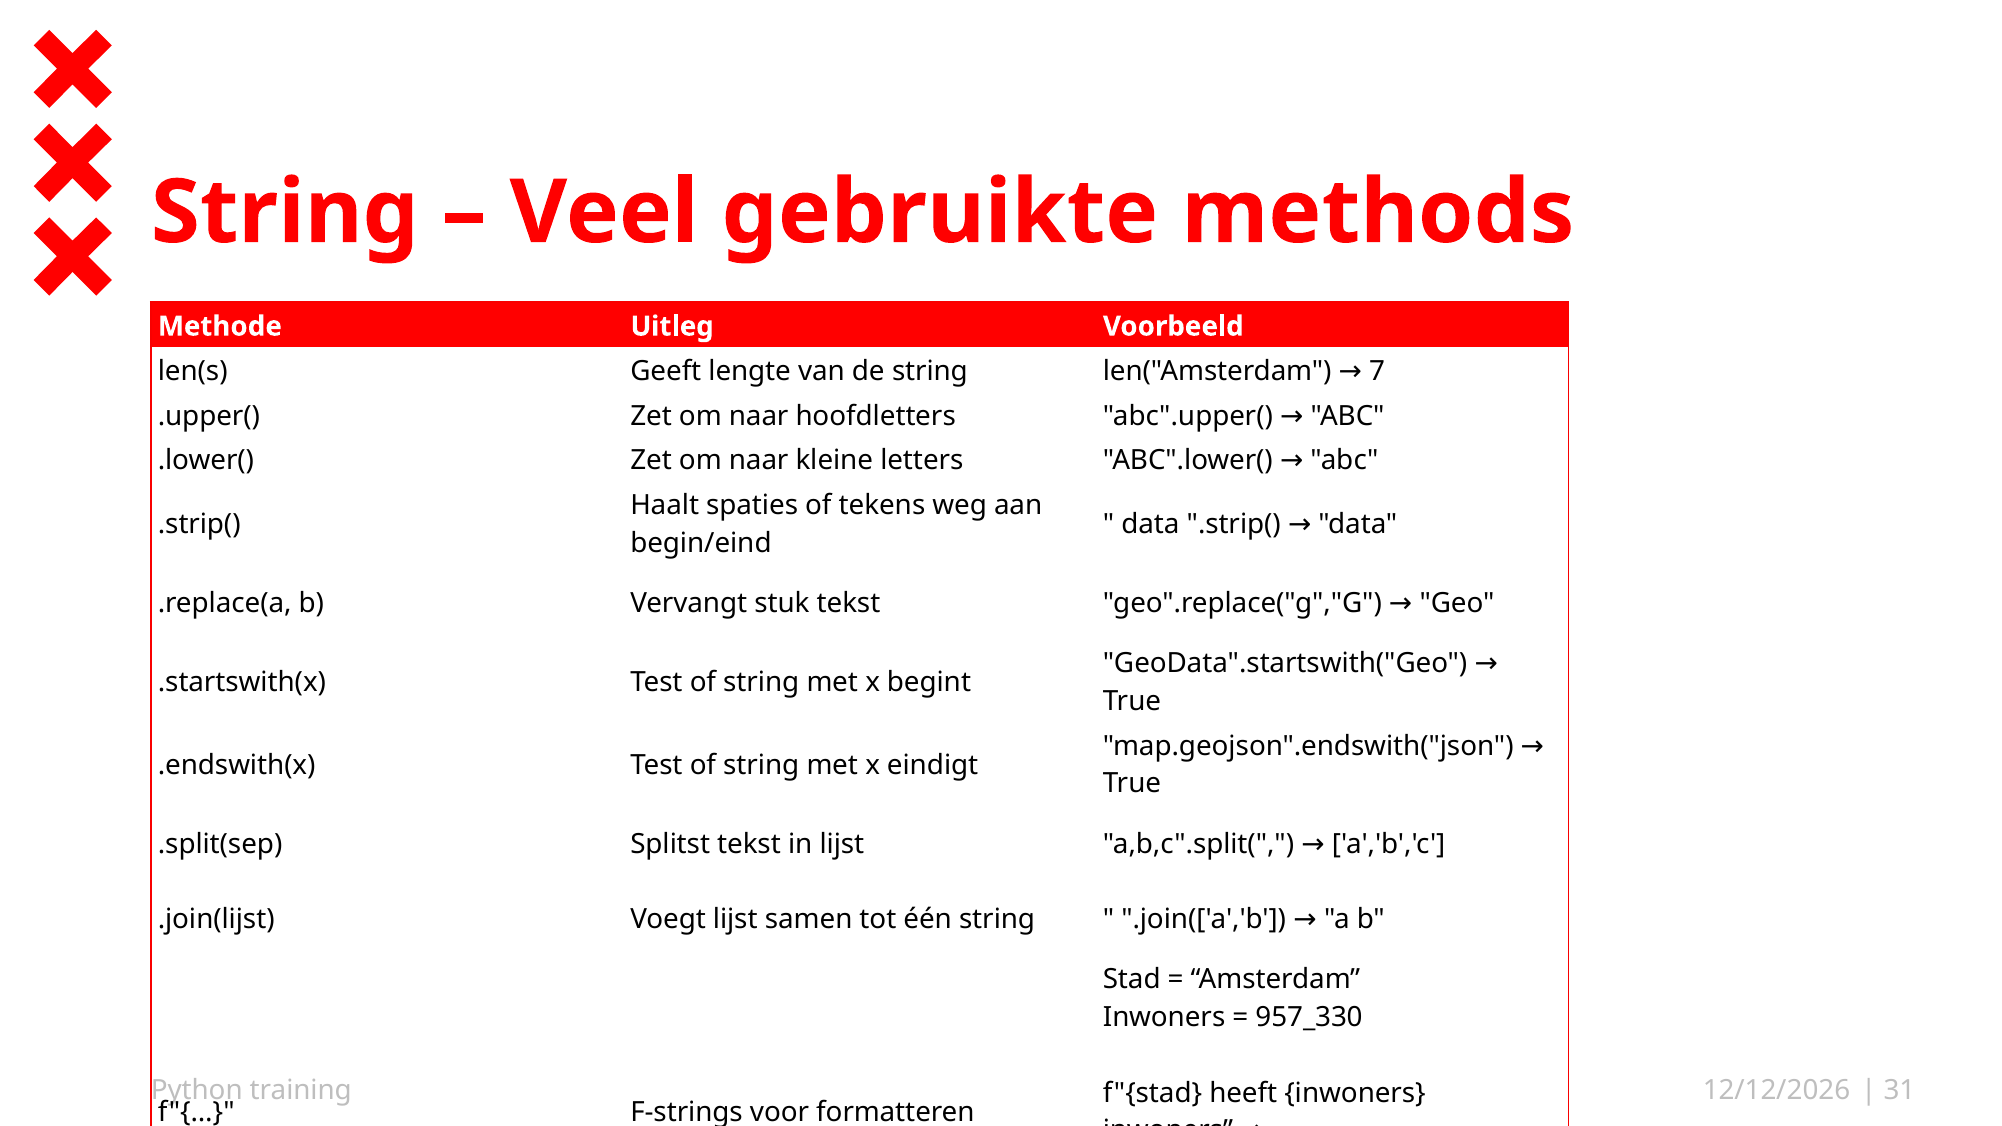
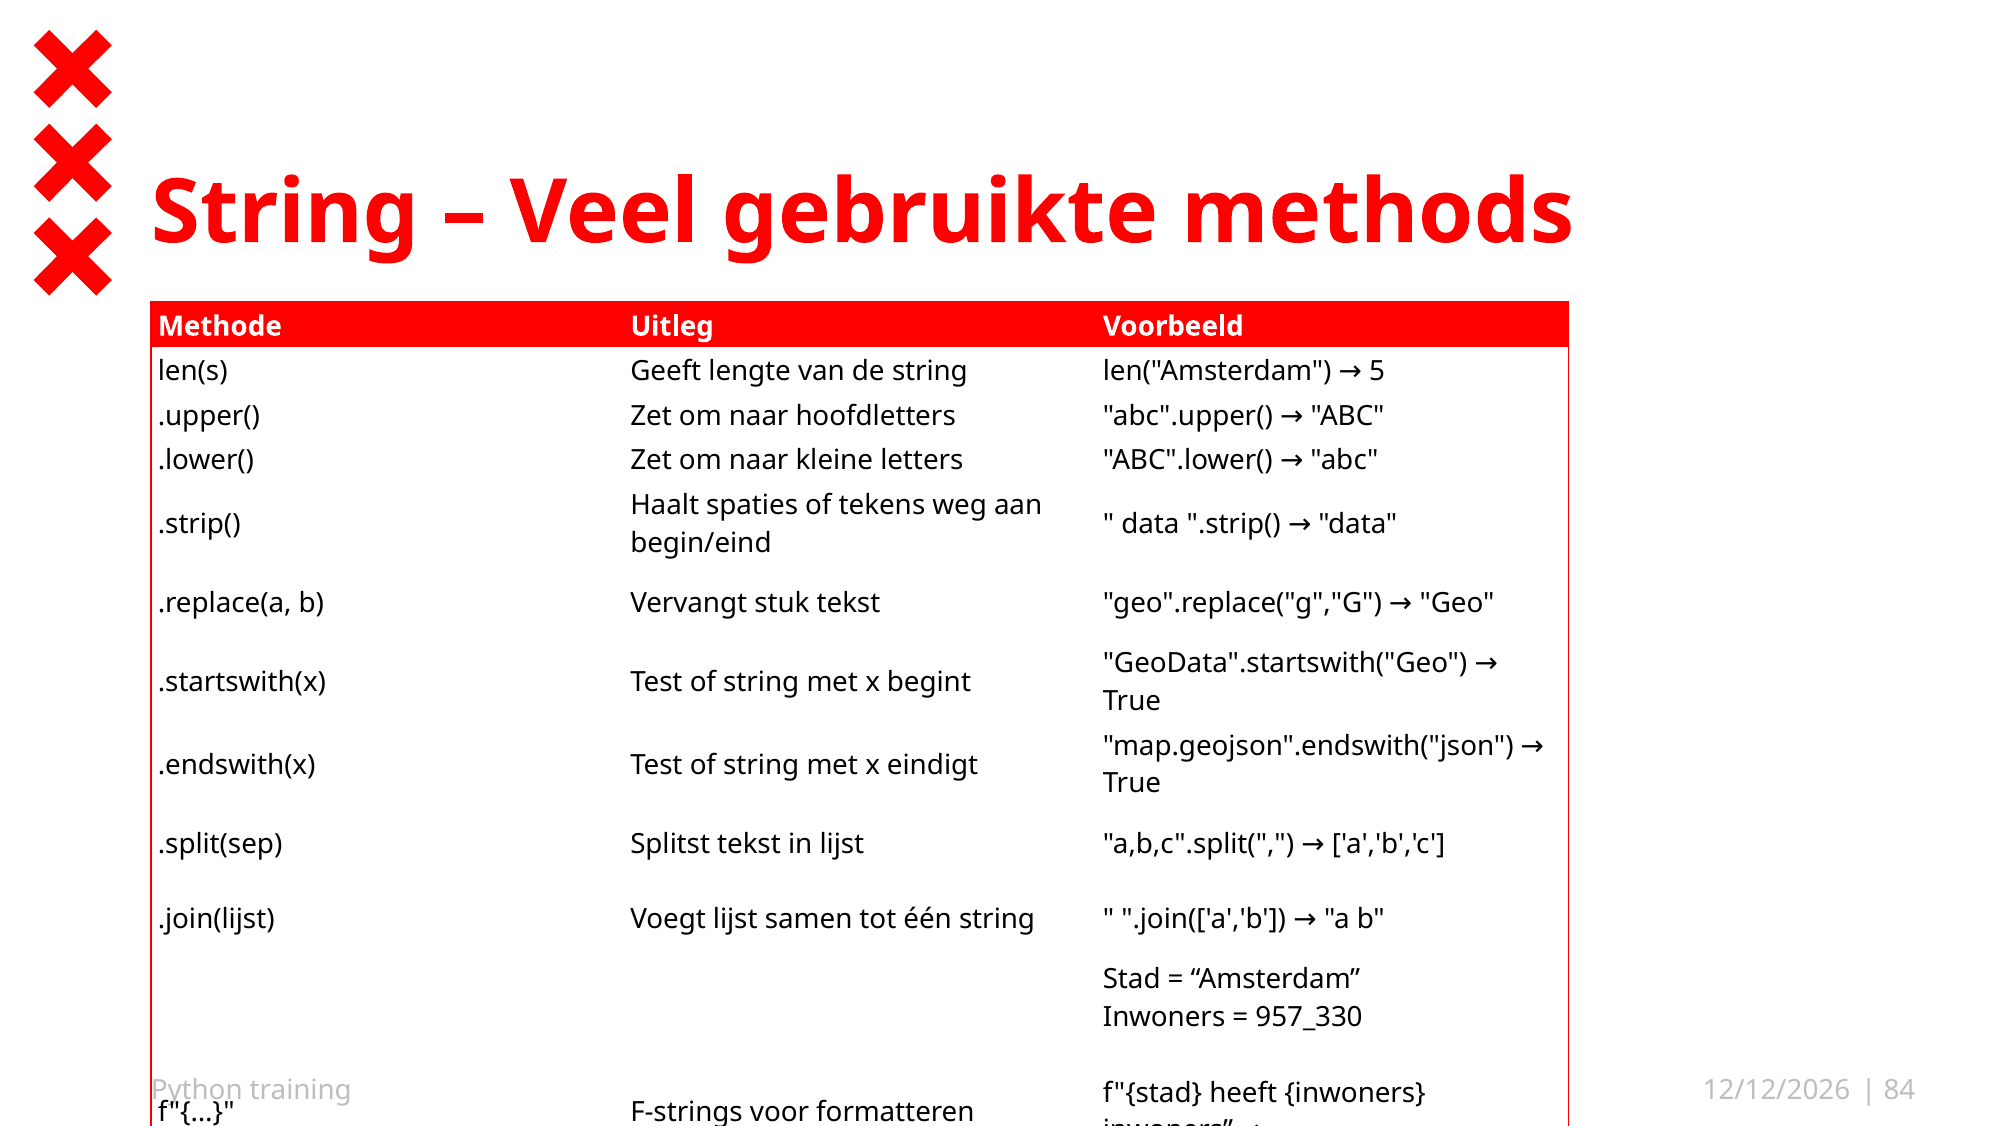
7: 7 -> 5
31: 31 -> 84
